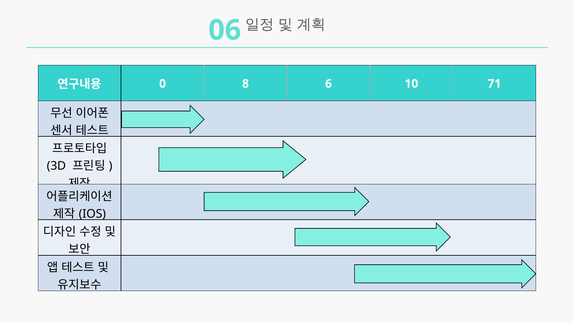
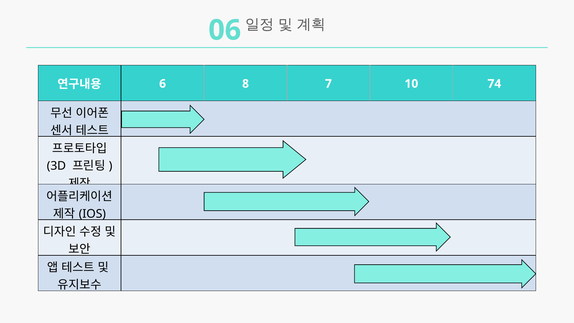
0: 0 -> 6
6: 6 -> 7
71: 71 -> 74
